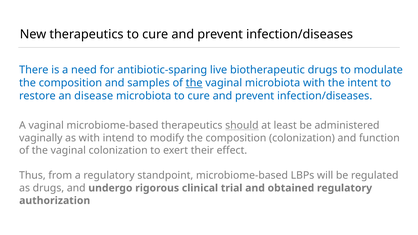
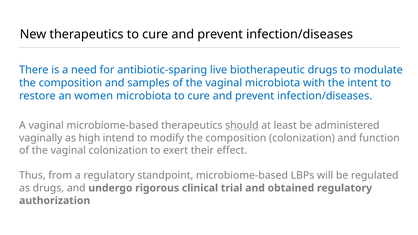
the at (194, 83) underline: present -> none
disease: disease -> women
as with: with -> high
